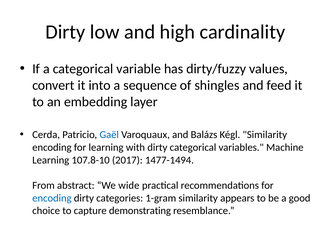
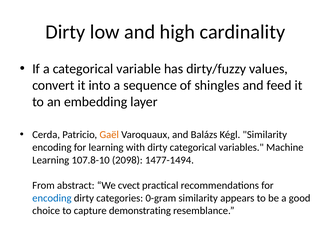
Gaël colour: blue -> orange
2017: 2017 -> 2098
wide: wide -> cvect
1-gram: 1-gram -> 0-gram
